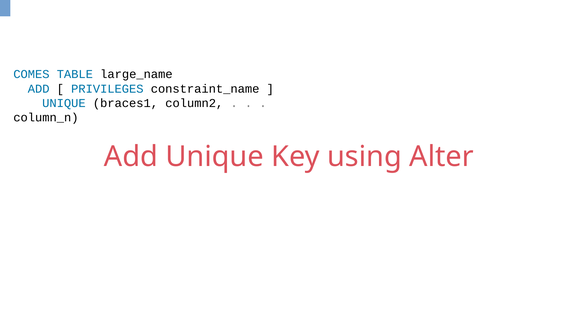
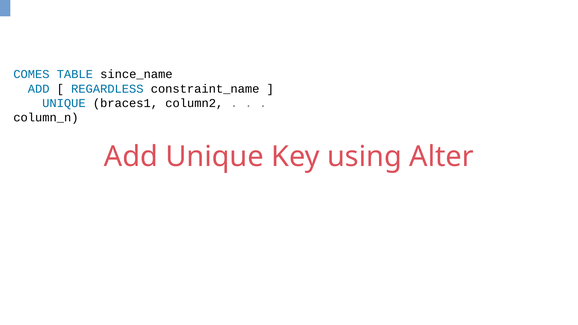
large_name: large_name -> since_name
PRIVILEGES: PRIVILEGES -> REGARDLESS
